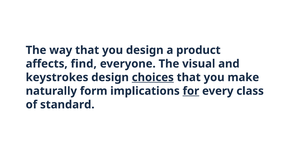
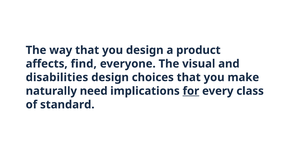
keystrokes: keystrokes -> disabilities
choices underline: present -> none
form: form -> need
